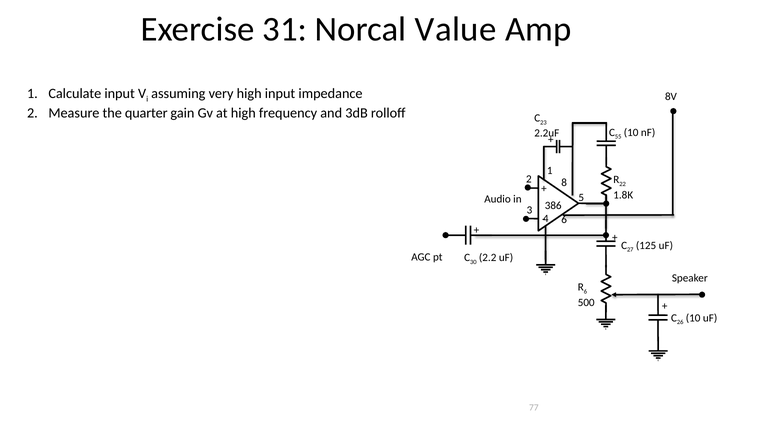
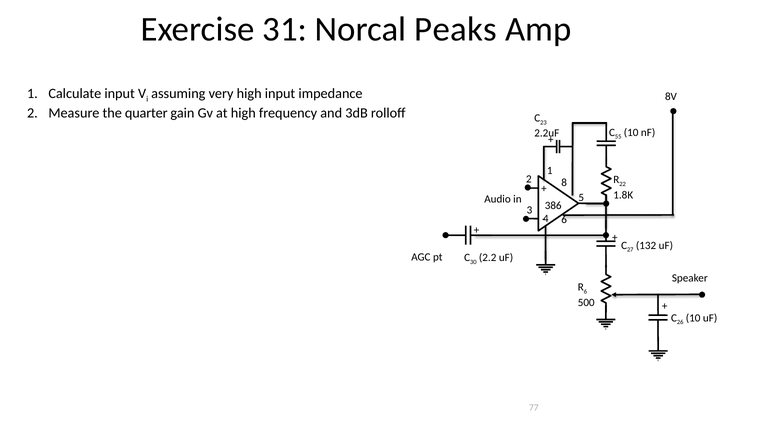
Value: Value -> Peaks
125: 125 -> 132
